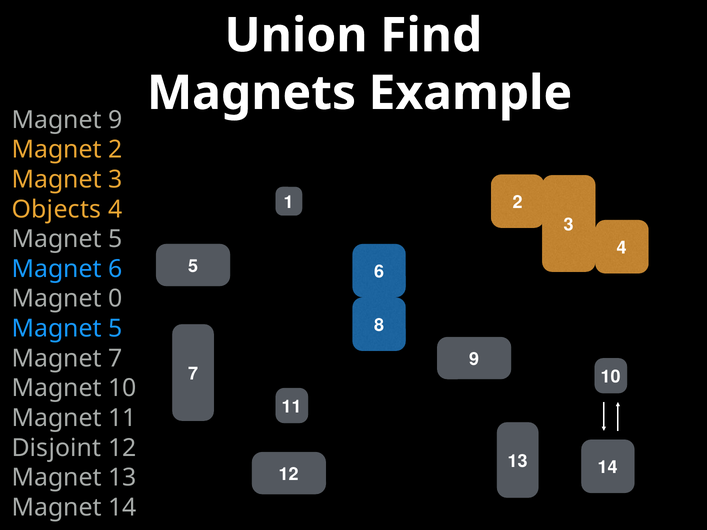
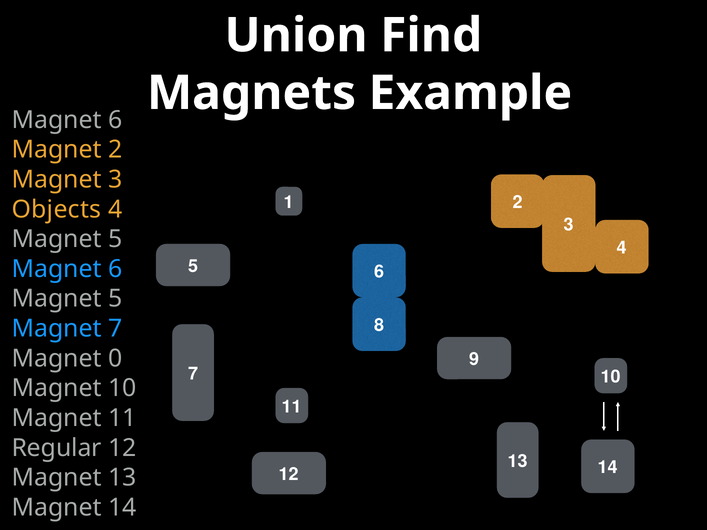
9 at (115, 120): 9 -> 6
0 at (115, 299): 0 -> 5
5 at (115, 329): 5 -> 7
Magnet 7: 7 -> 0
Disjoint: Disjoint -> Regular
